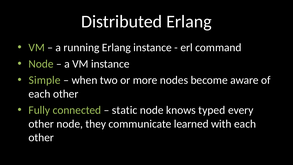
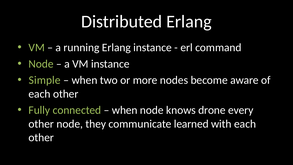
static at (125, 110): static -> when
typed: typed -> drone
